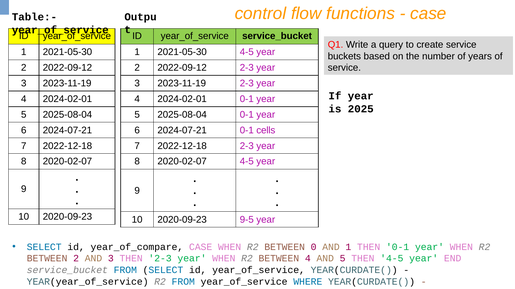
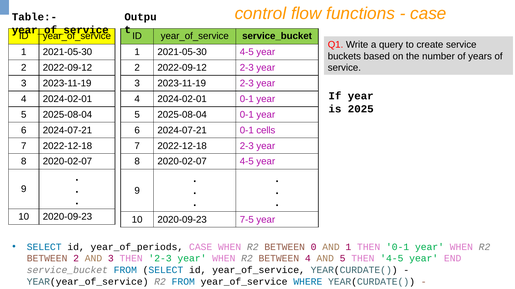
9-5: 9-5 -> 7-5
year_of_compare: year_of_compare -> year_of_periods
